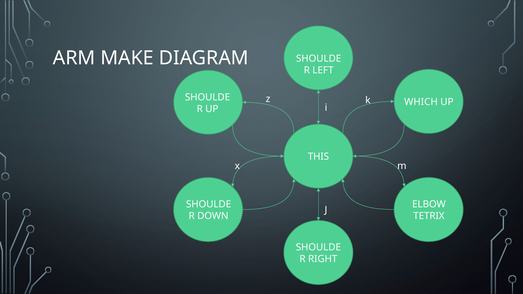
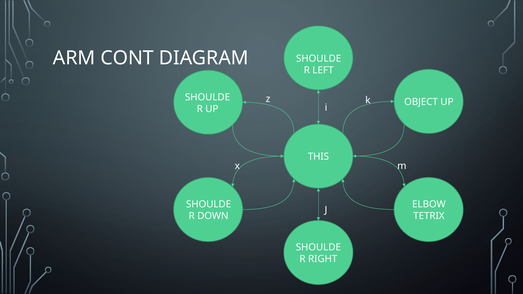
MAKE: MAKE -> CONT
WHICH: WHICH -> OBJECT
